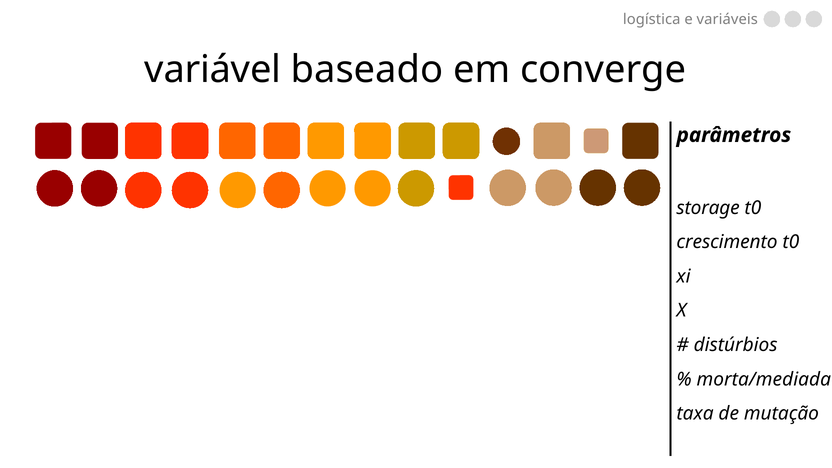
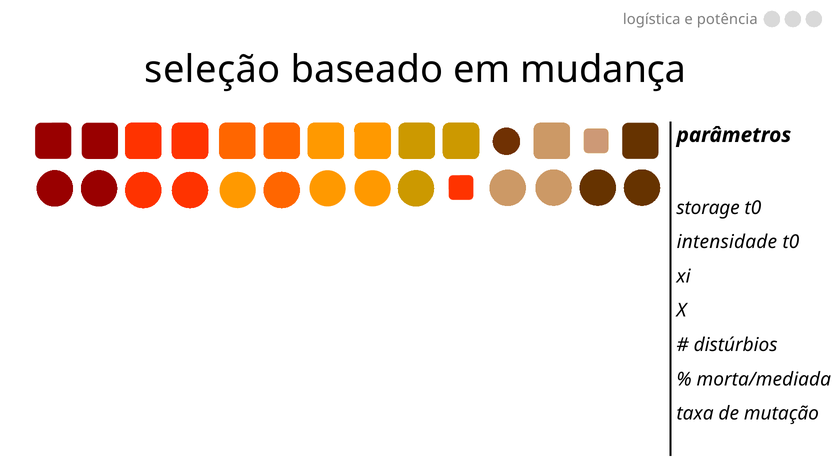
variáveis: variáveis -> potência
variável: variável -> seleção
converge: converge -> mudança
crescimento: crescimento -> intensidade
